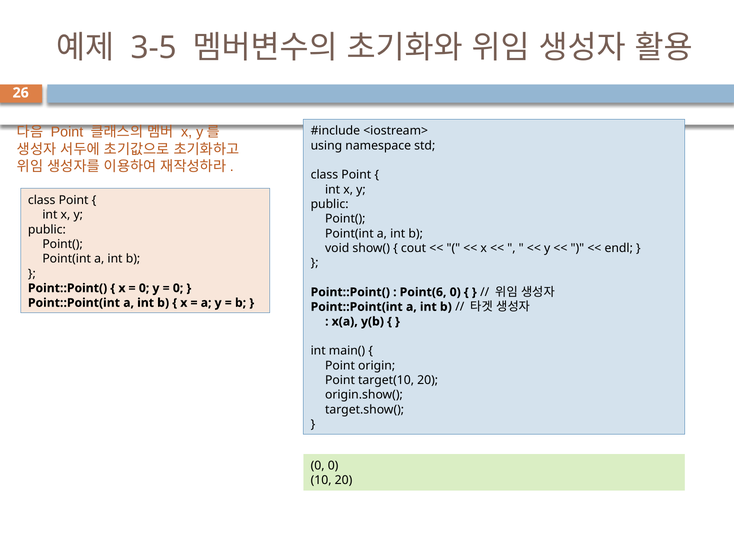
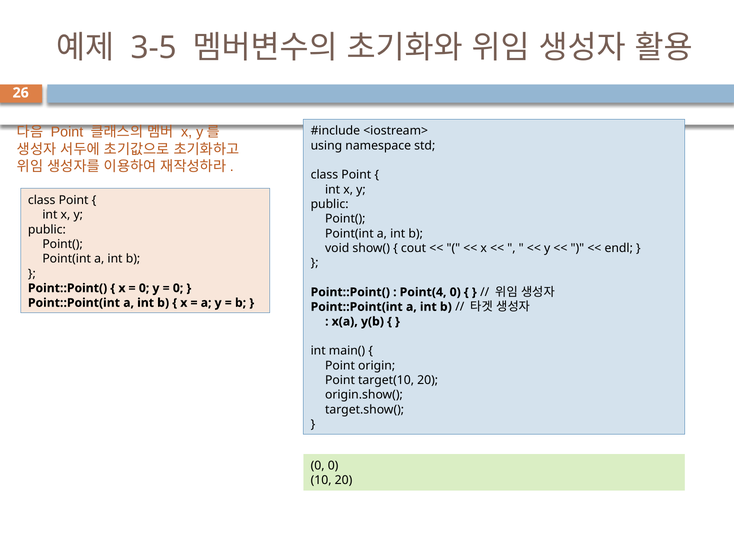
Point(6: Point(6 -> Point(4
